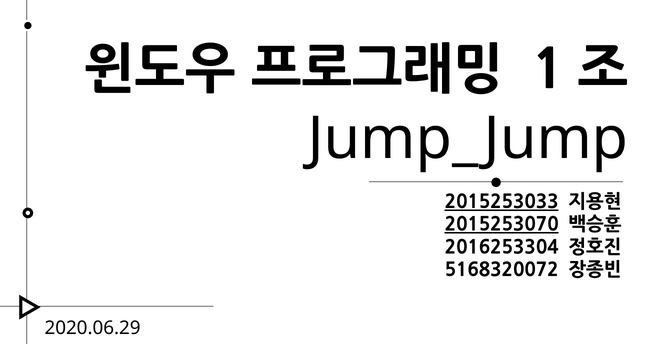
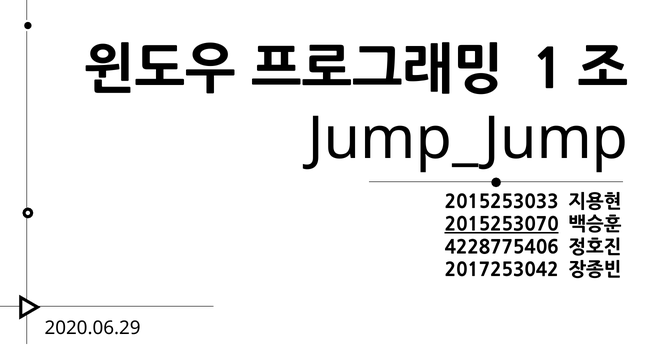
2015253033 underline: present -> none
2016253304: 2016253304 -> 4228775406
5168320072: 5168320072 -> 2017253042
